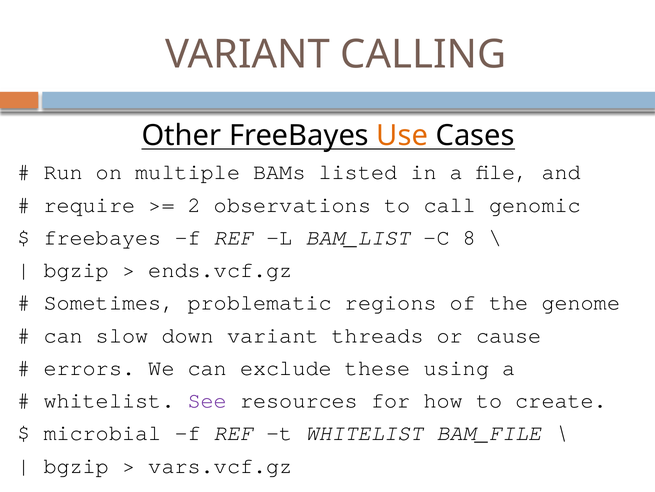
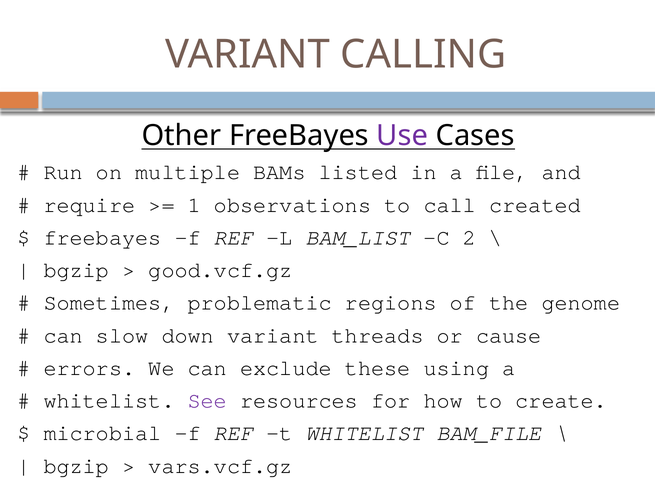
Use colour: orange -> purple
2: 2 -> 1
genomic: genomic -> created
8: 8 -> 2
ends.vcf.gz: ends.vcf.gz -> good.vcf.gz
